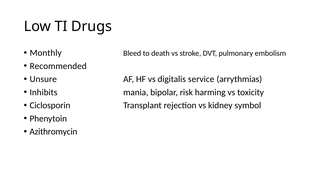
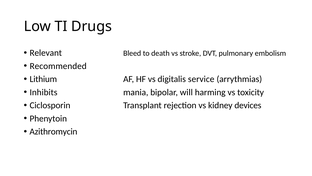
Monthly: Monthly -> Relevant
Unsure: Unsure -> Lithium
risk: risk -> will
symbol: symbol -> devices
